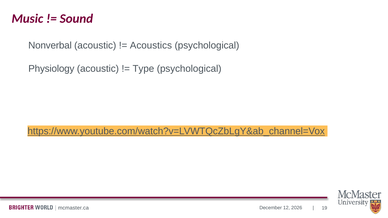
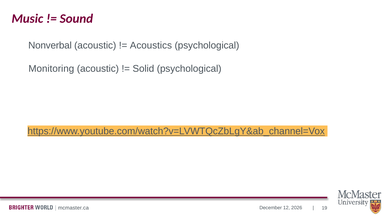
Physiology: Physiology -> Monitoring
Type: Type -> Solid
